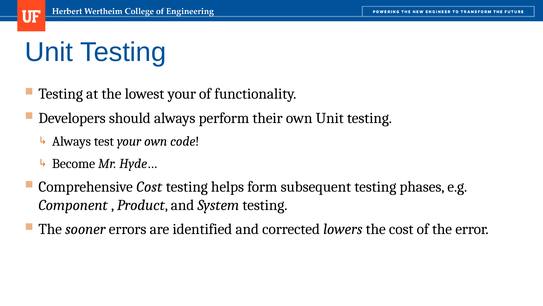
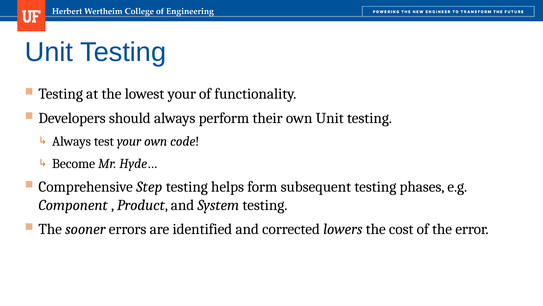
Comprehensive Cost: Cost -> Step
